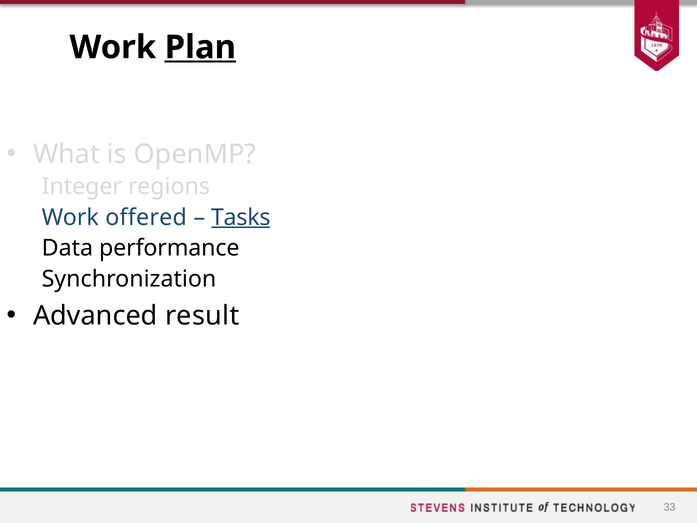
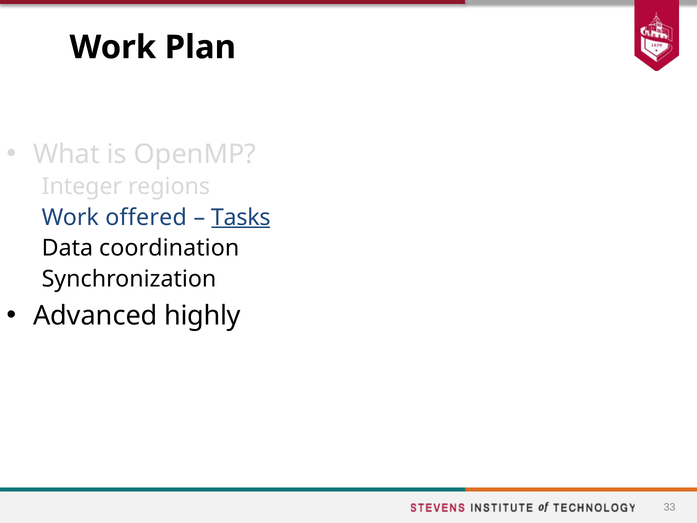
Plan underline: present -> none
performance: performance -> coordination
result: result -> highly
